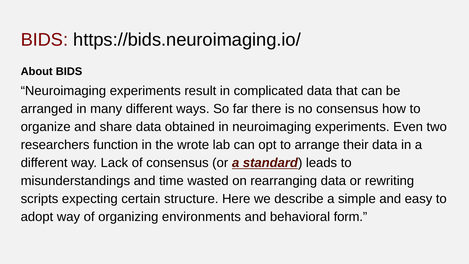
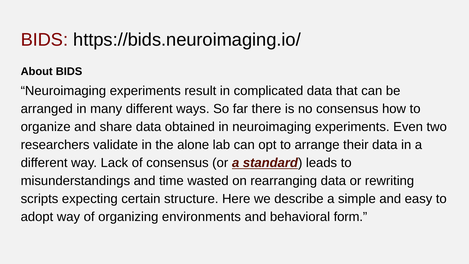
function: function -> validate
wrote: wrote -> alone
